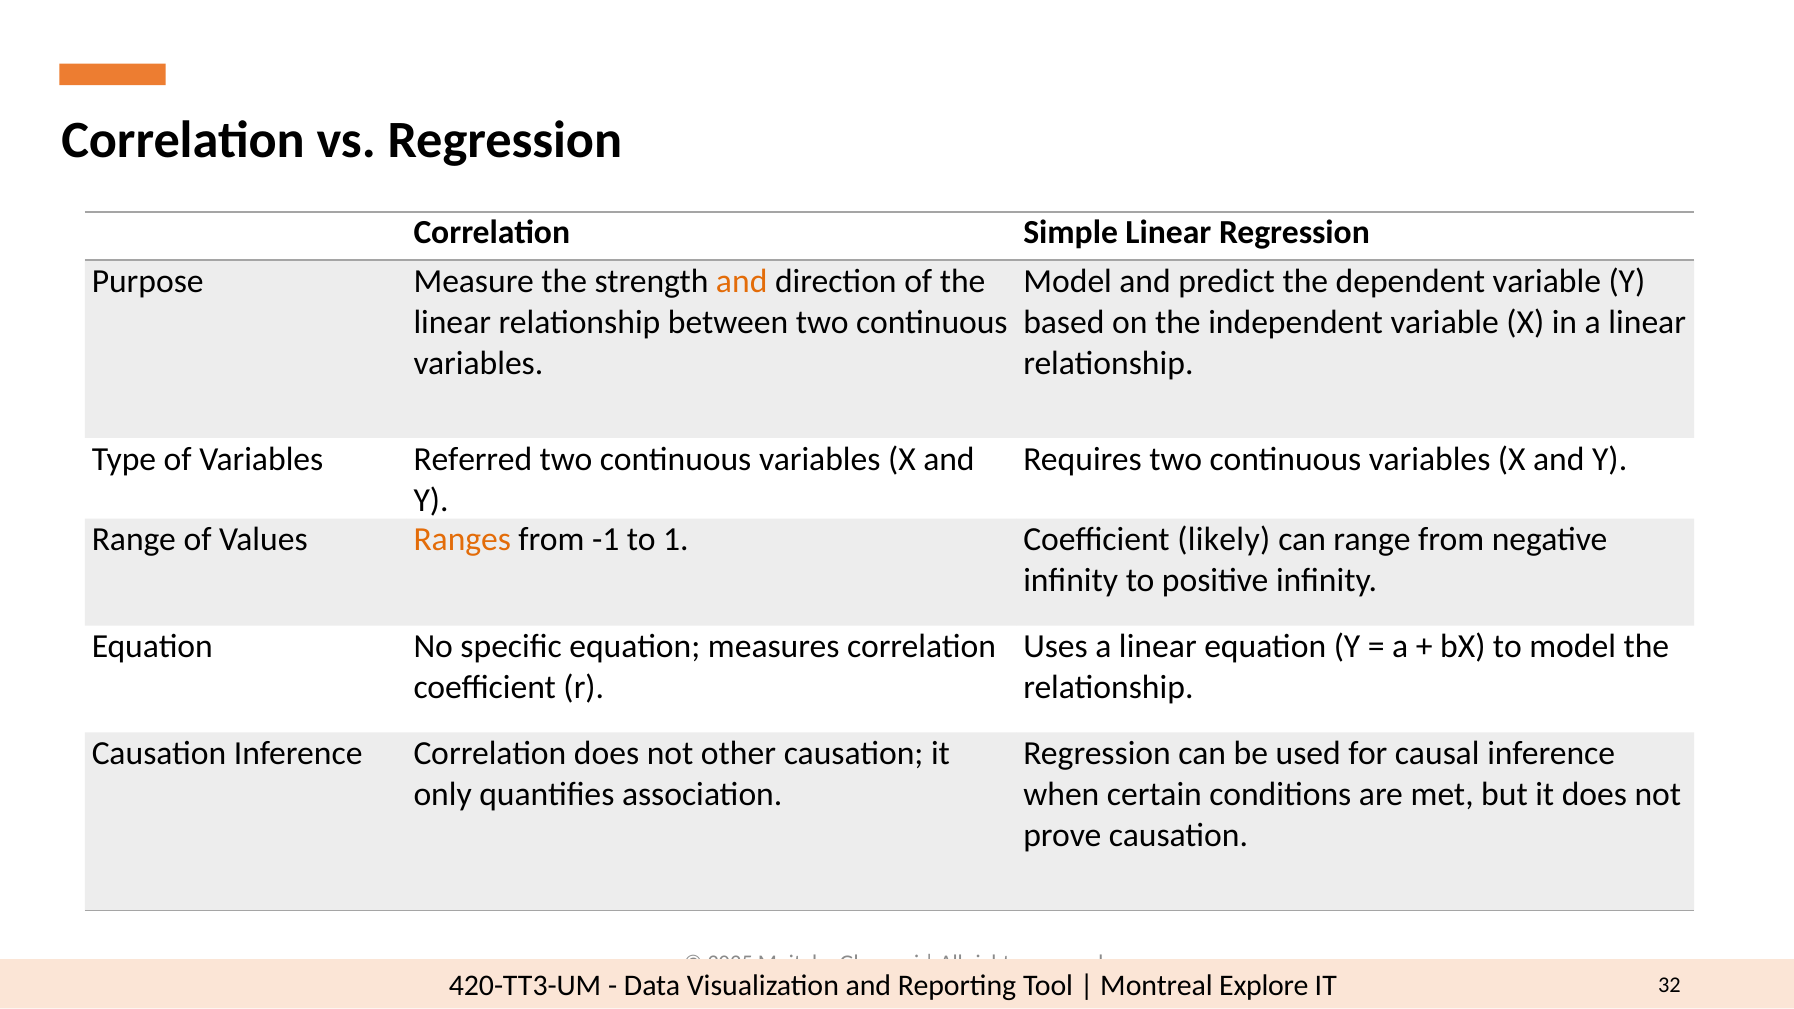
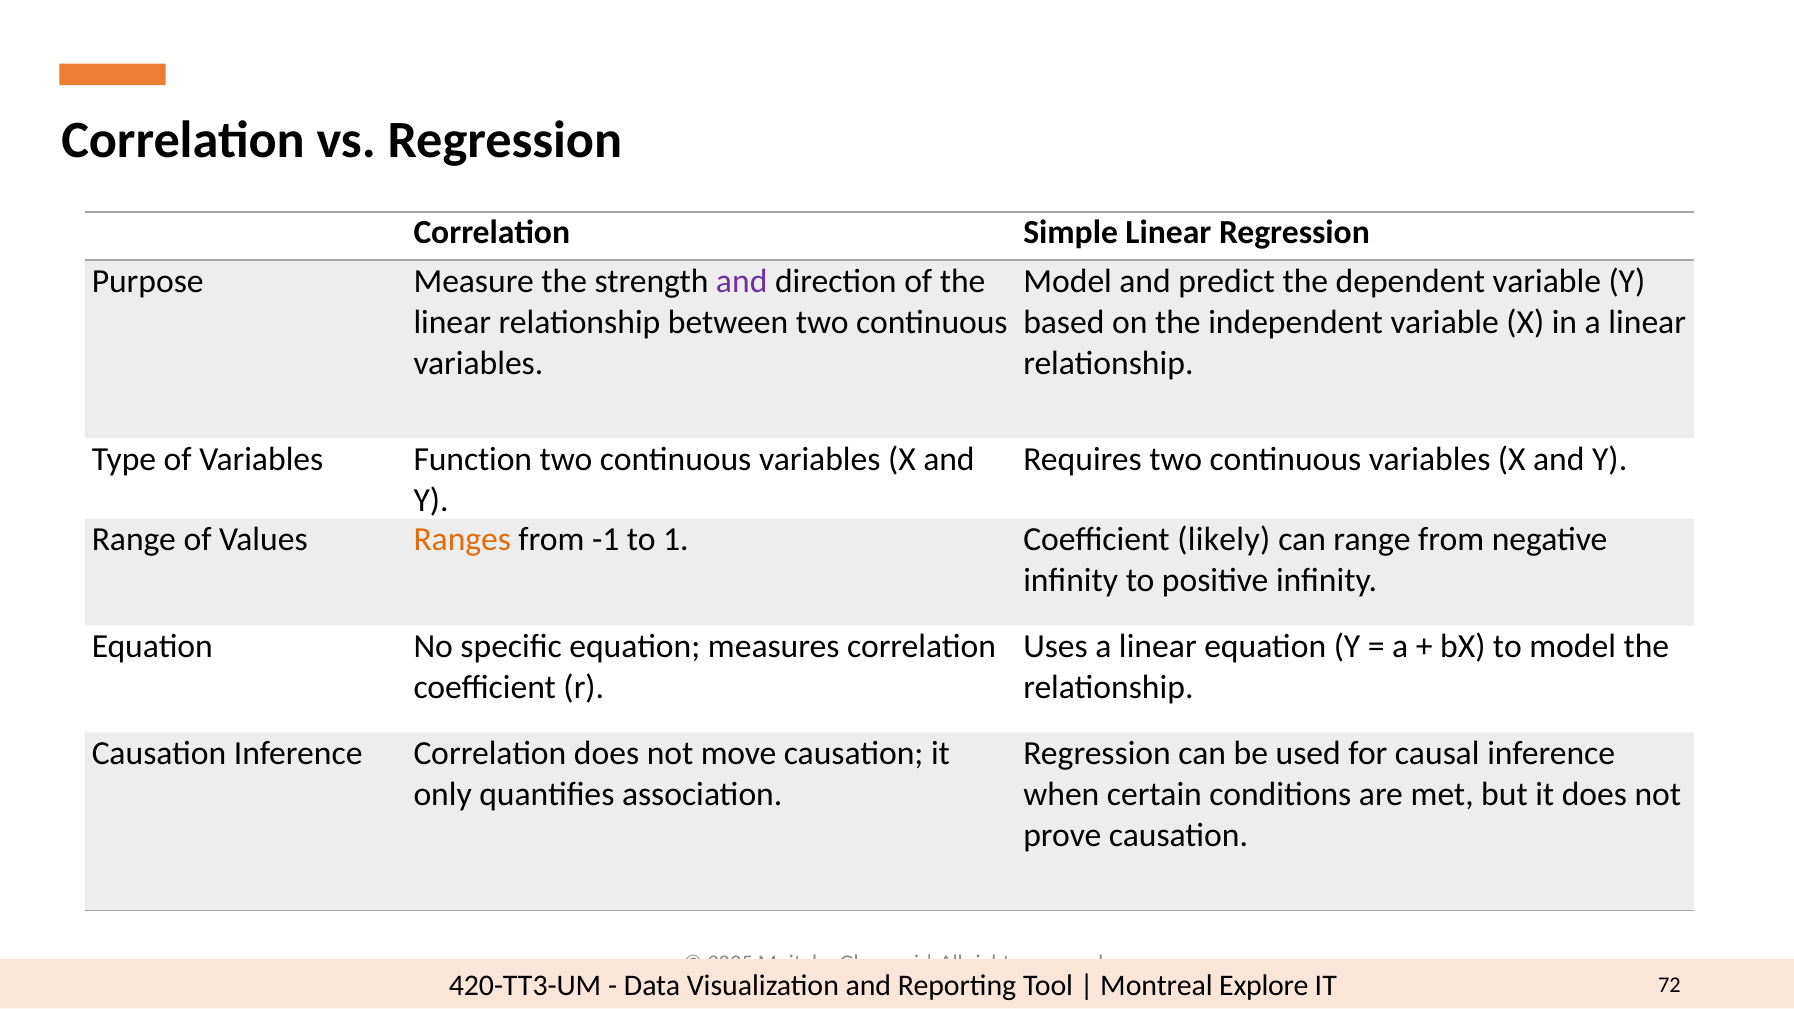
and at (742, 281) colour: orange -> purple
Referred: Referred -> Function
other: other -> move
32: 32 -> 72
